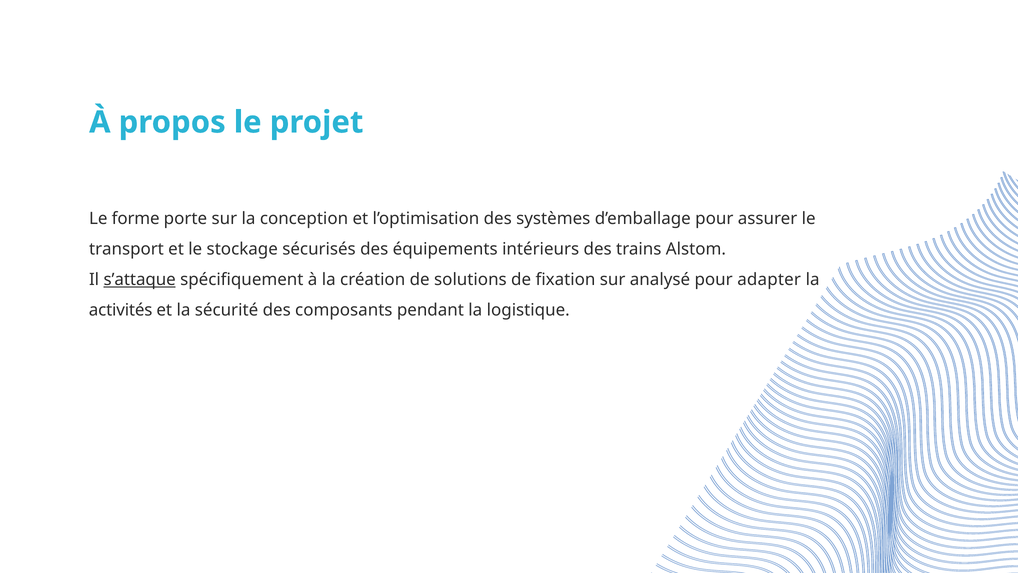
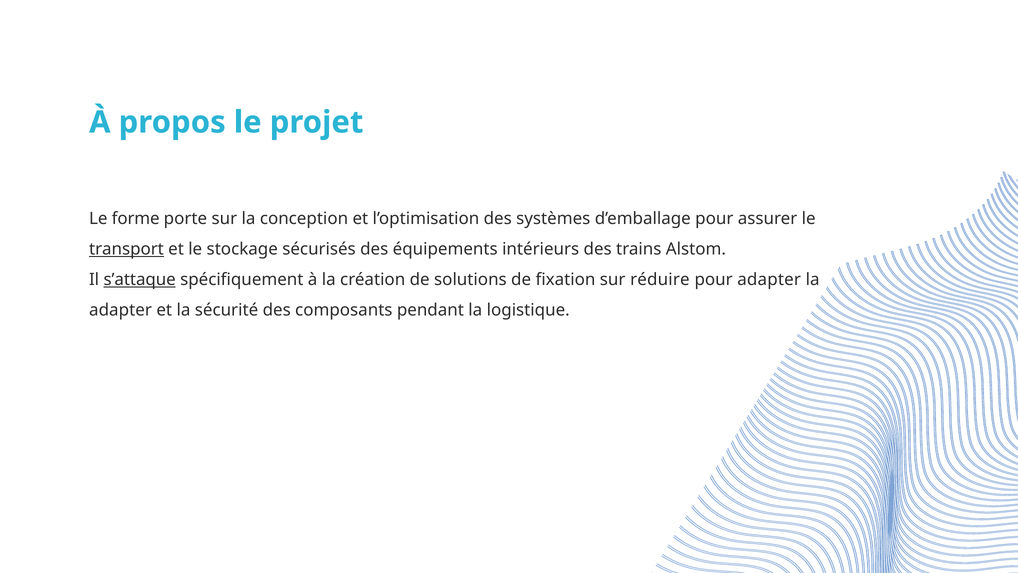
transport underline: none -> present
analysé: analysé -> réduire
activités at (121, 310): activités -> adapter
